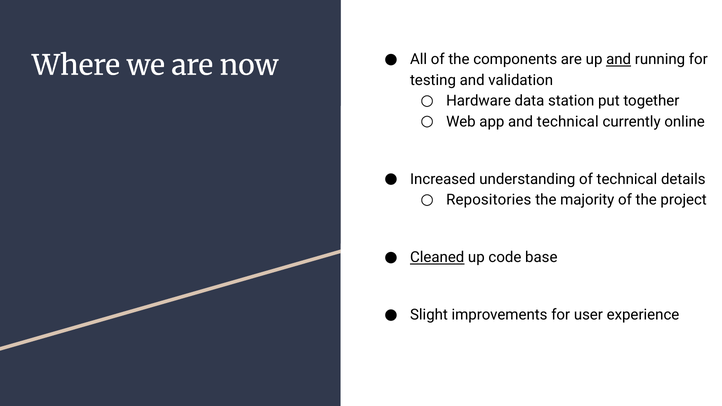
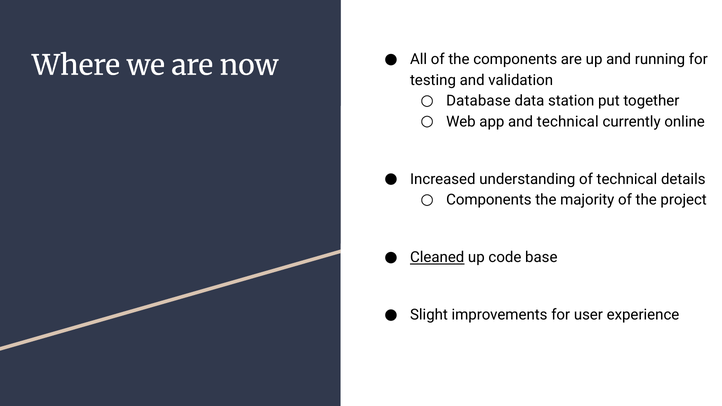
and at (619, 60) underline: present -> none
Hardware: Hardware -> Database
Repositories at (489, 200): Repositories -> Components
